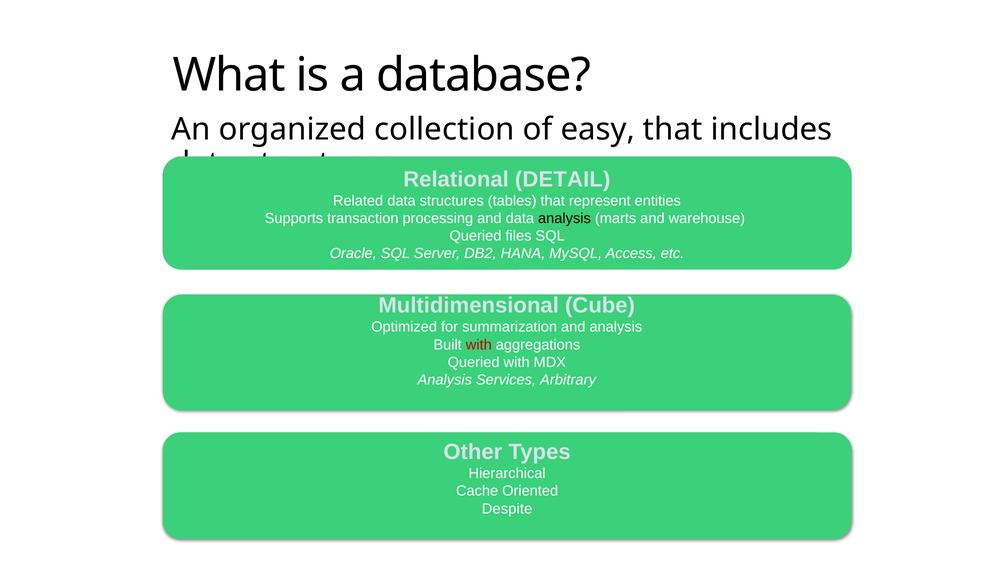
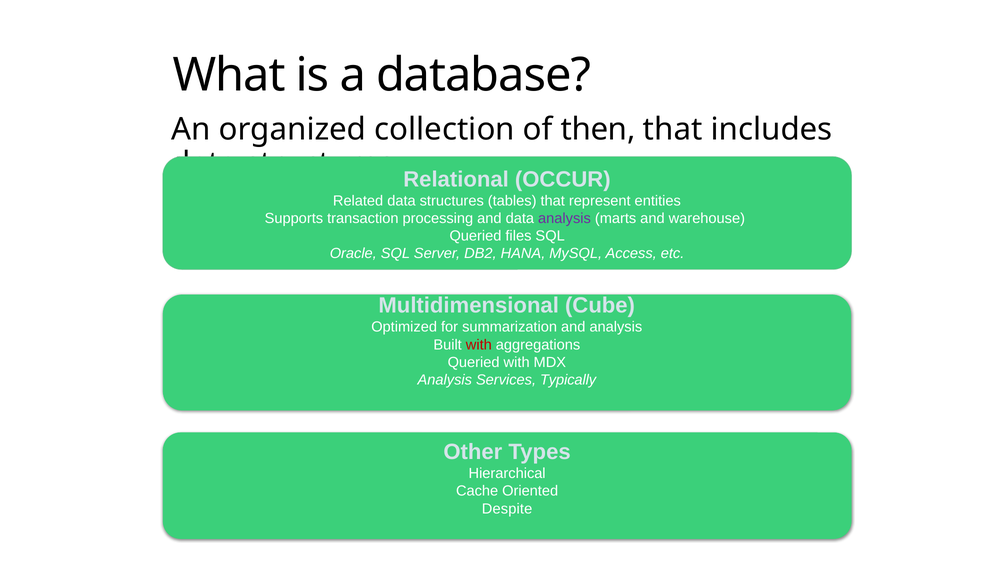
easy: easy -> then
DETAIL: DETAIL -> OCCUR
analysis at (564, 218) colour: black -> purple
Arbitrary: Arbitrary -> Typically
